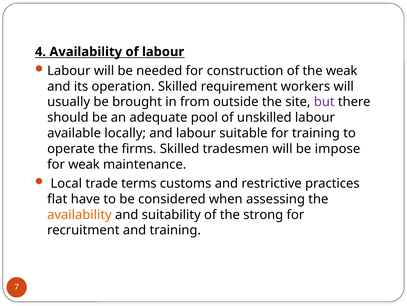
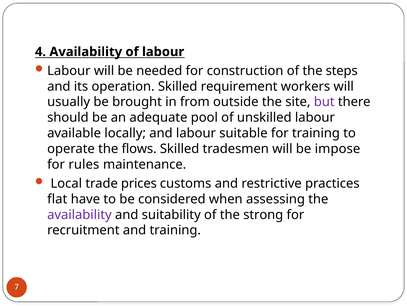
the weak: weak -> steps
firms: firms -> flows
for weak: weak -> rules
terms: terms -> prices
availability at (79, 214) colour: orange -> purple
